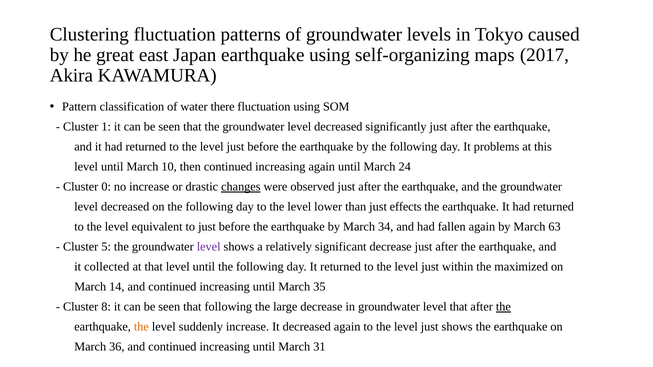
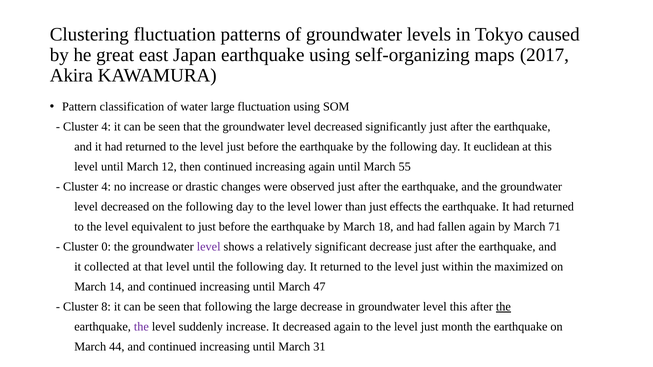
water there: there -> large
1 at (106, 127): 1 -> 4
problems: problems -> euclidean
10: 10 -> 12
24: 24 -> 55
0 at (106, 187): 0 -> 4
changes underline: present -> none
34: 34 -> 18
63: 63 -> 71
5: 5 -> 0
35: 35 -> 47
level that: that -> this
the at (141, 327) colour: orange -> purple
just shows: shows -> month
36: 36 -> 44
